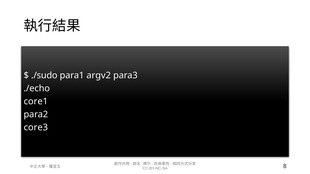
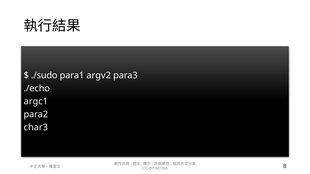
core1: core1 -> argc1
core3: core3 -> char3
